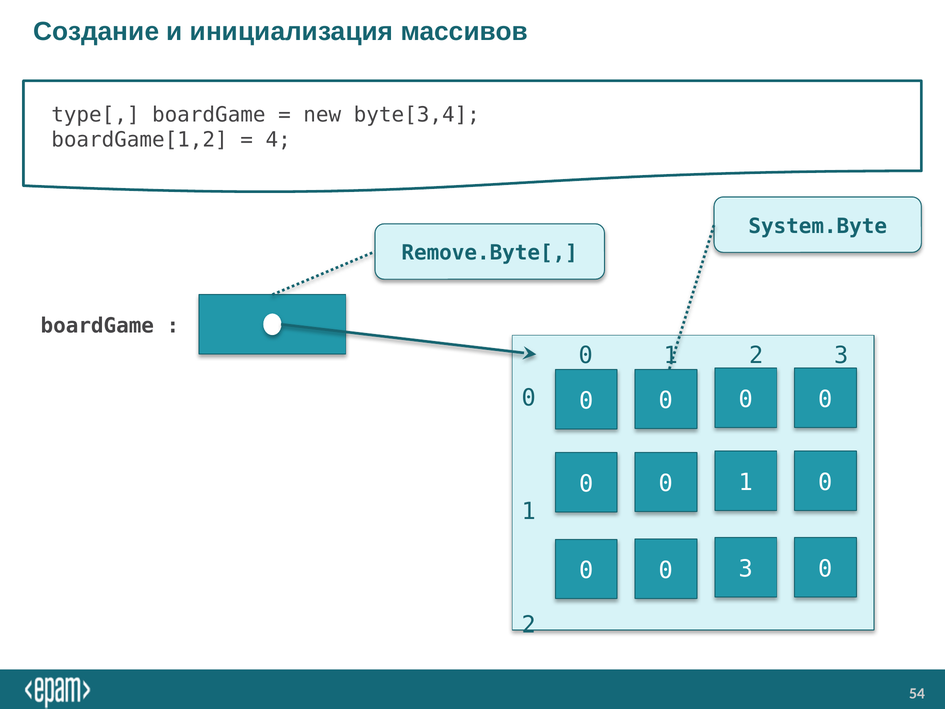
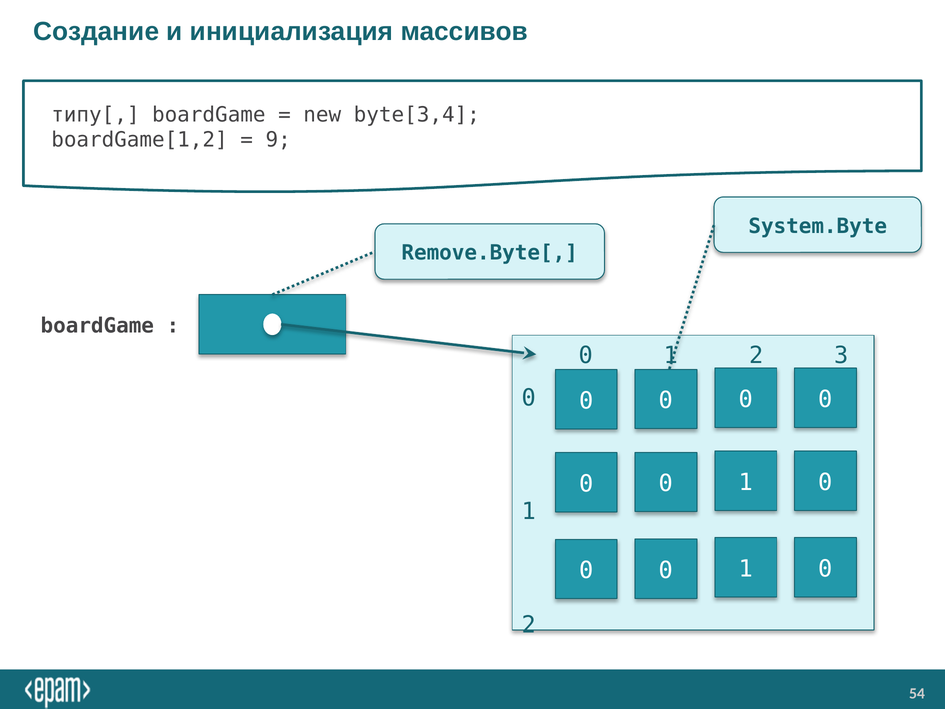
type[: type[ -> типу[
4: 4 -> 9
3 at (746, 569): 3 -> 1
